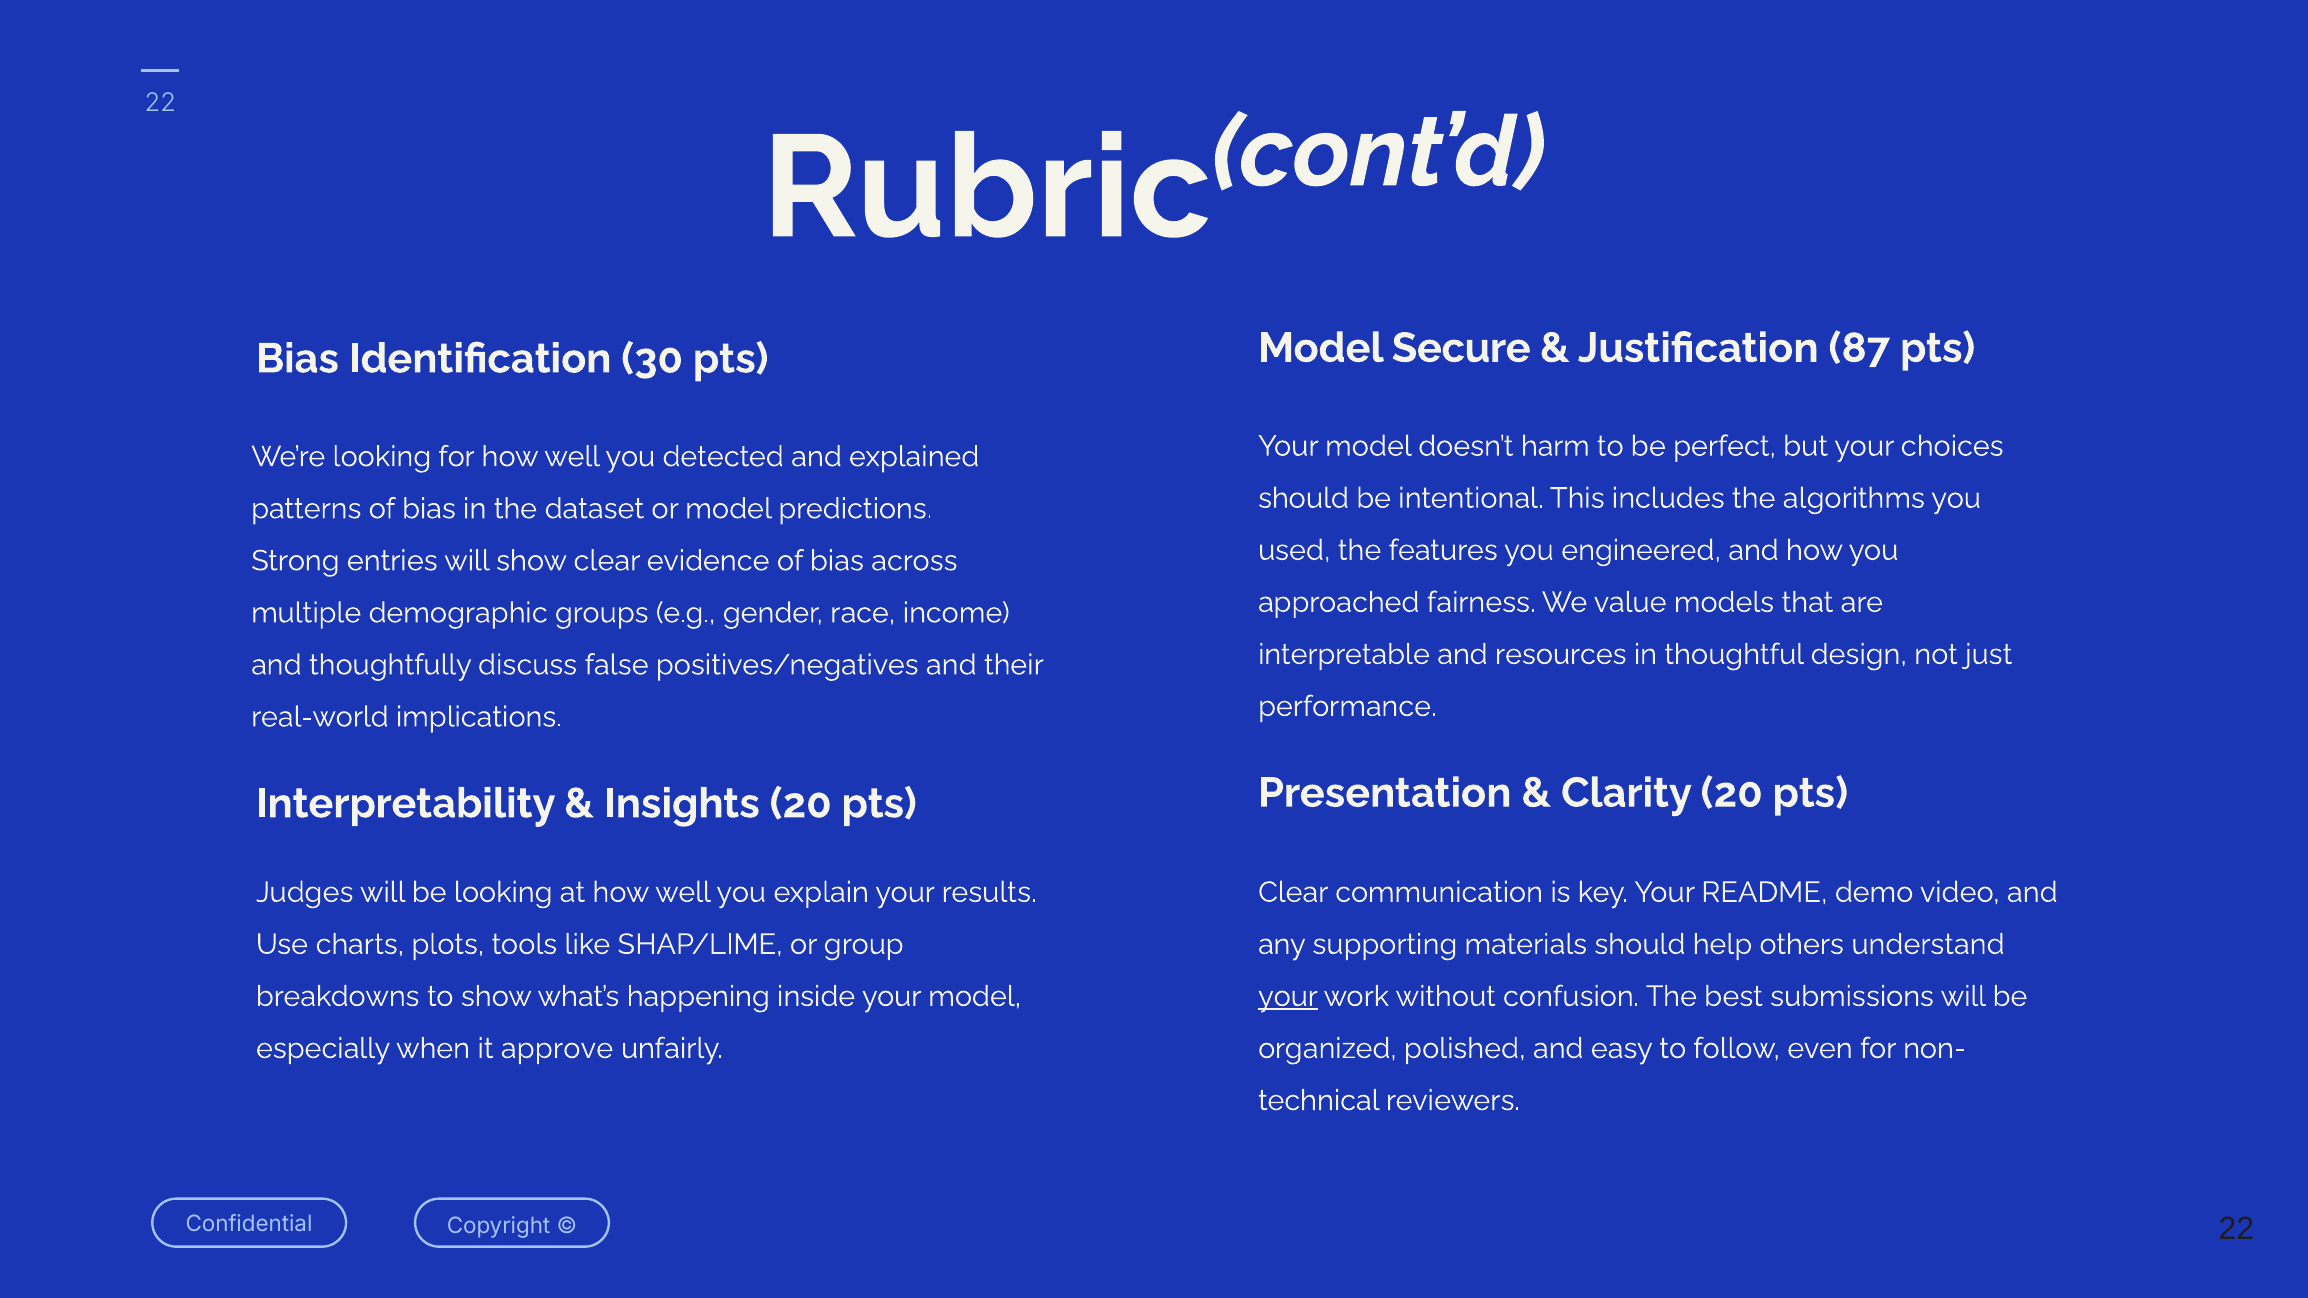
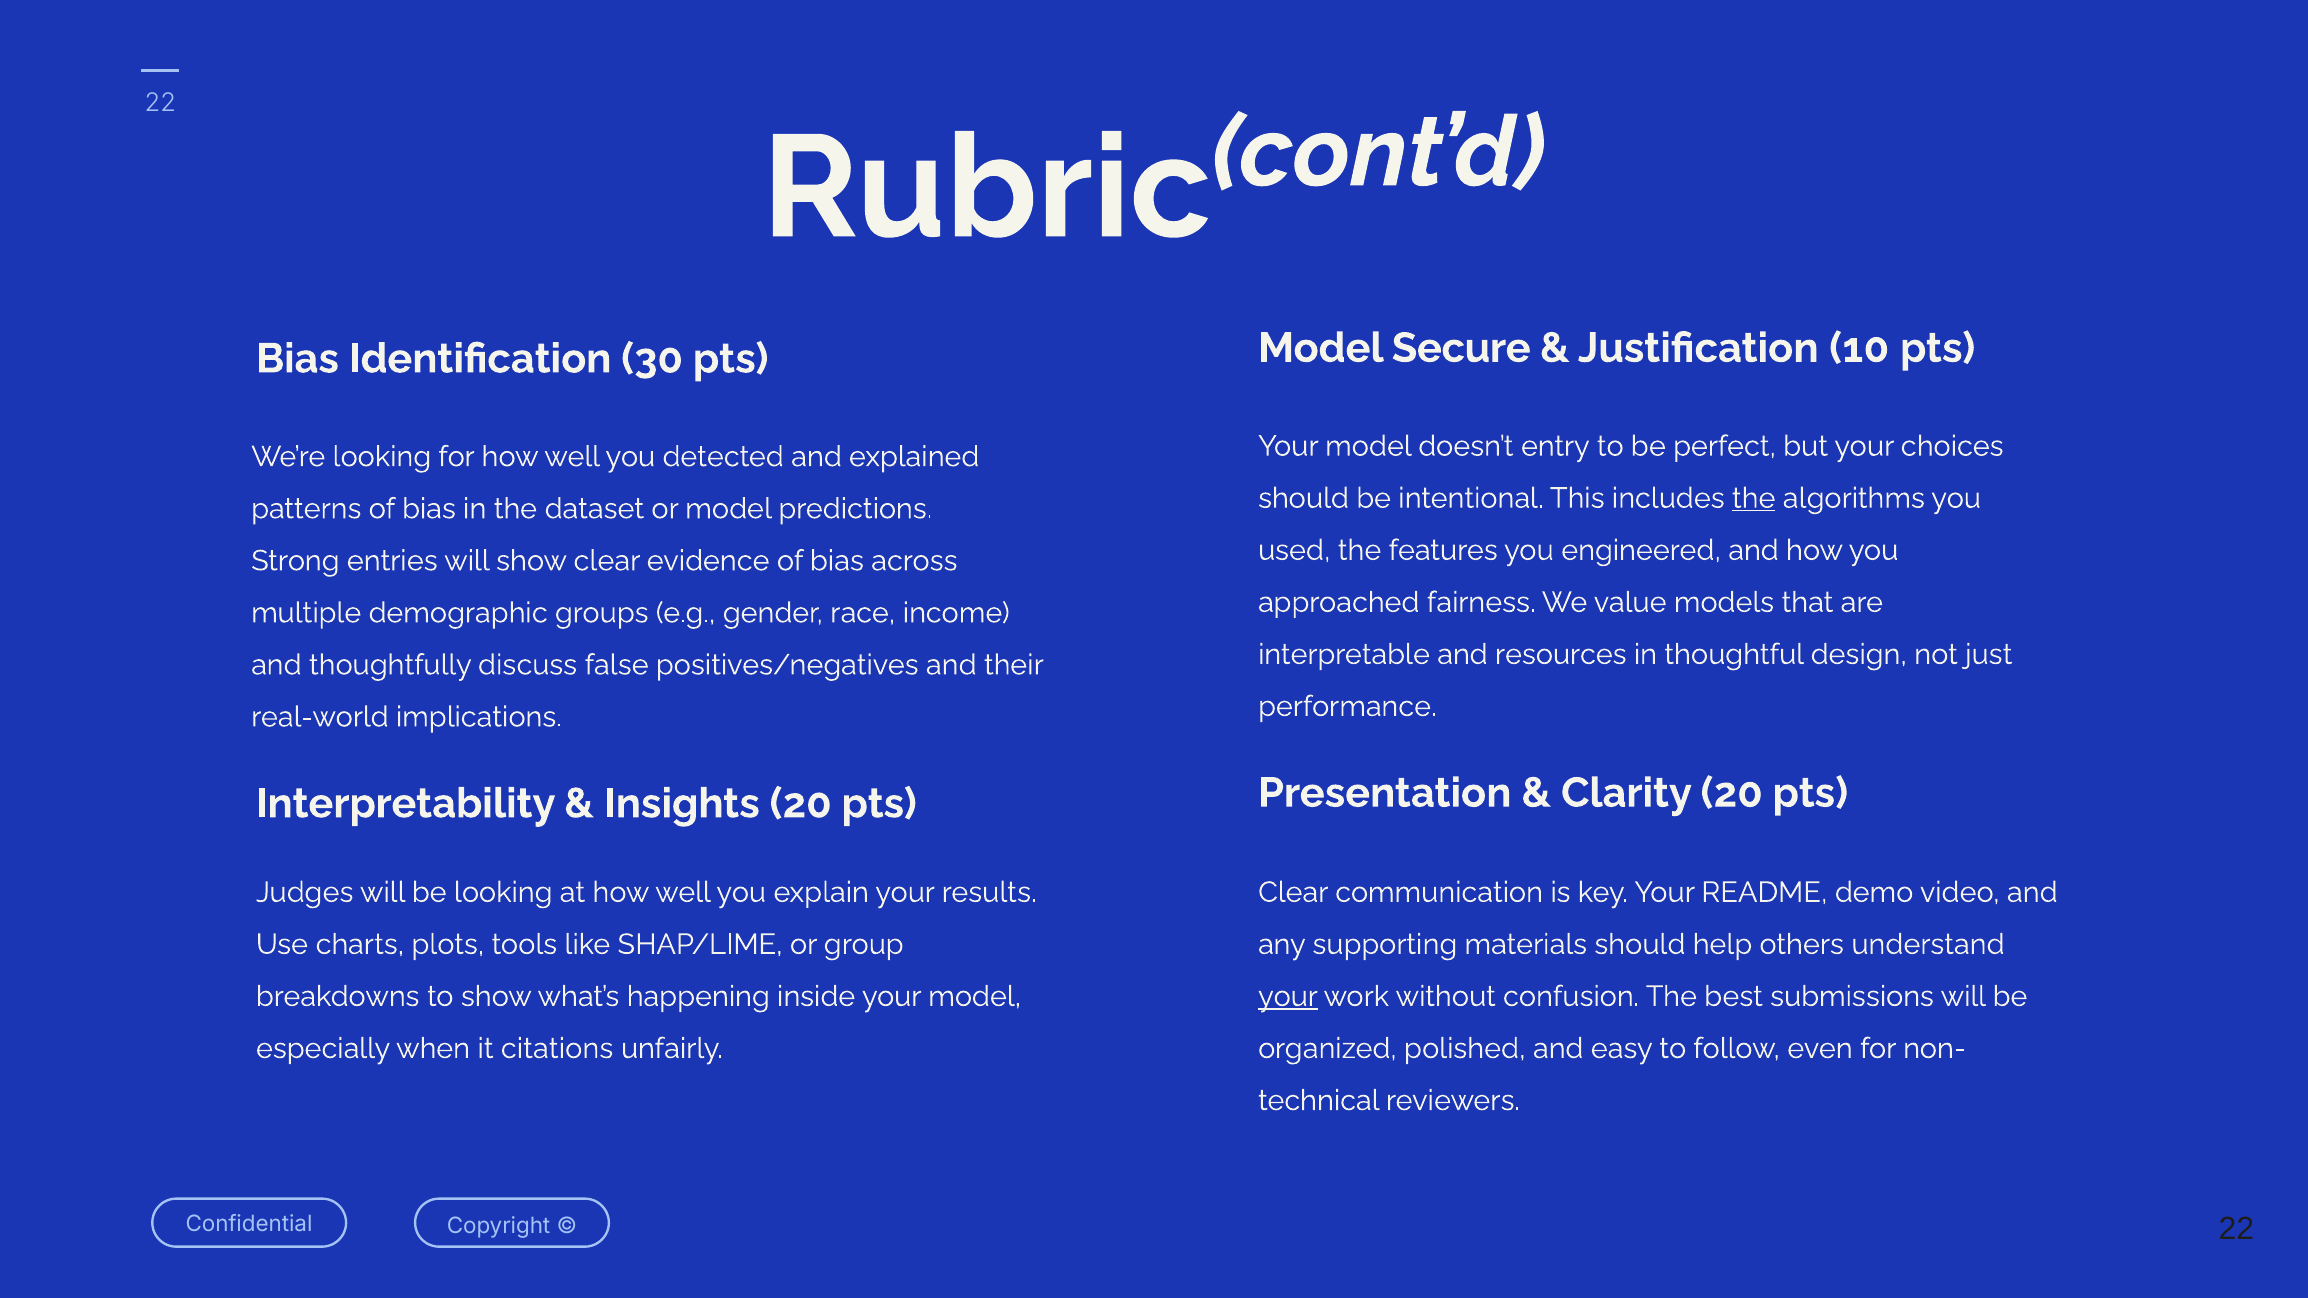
87: 87 -> 10
harm: harm -> entry
the at (1754, 498) underline: none -> present
approve: approve -> citations
